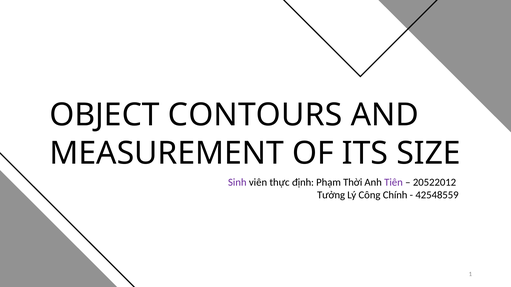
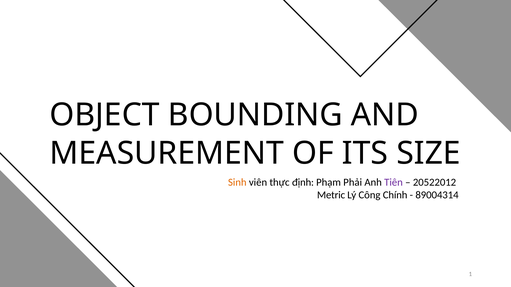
CONTOURS: CONTOURS -> BOUNDING
Sinh colour: purple -> orange
Thời: Thời -> Phải
Tưởng: Tưởng -> Metric
42548559: 42548559 -> 89004314
